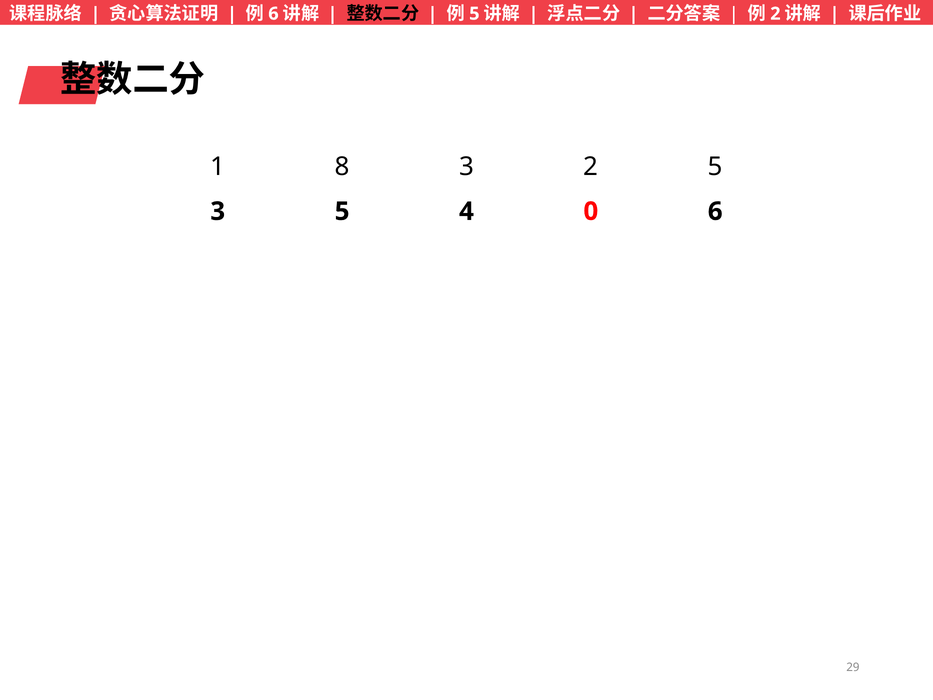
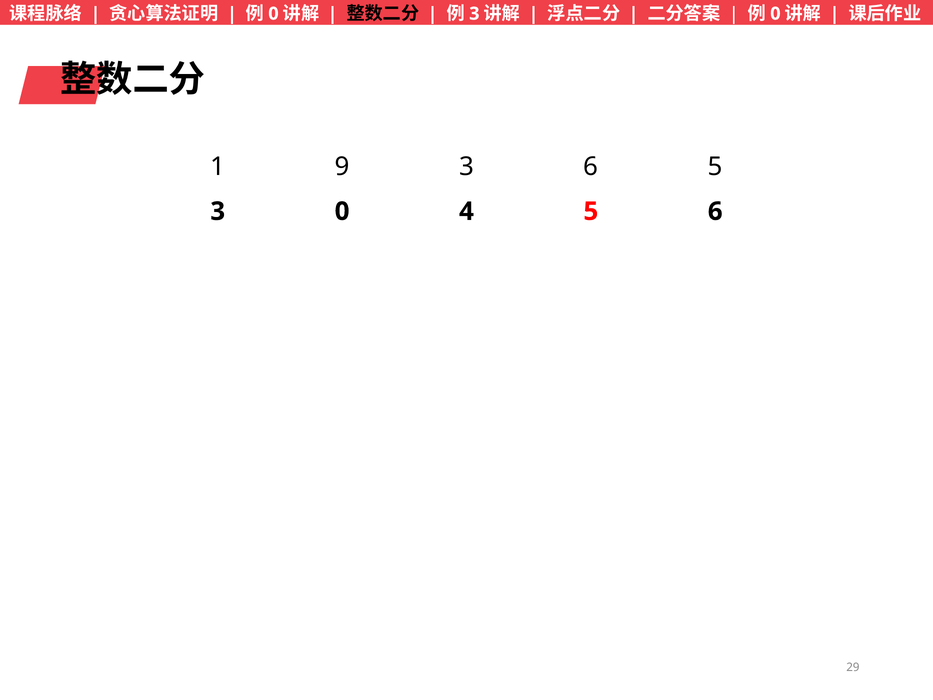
6 at (273, 14): 6 -> 0
5 at (474, 14): 5 -> 3
2 at (775, 14): 2 -> 0
8: 8 -> 9
3 2: 2 -> 6
3 5: 5 -> 0
4 0: 0 -> 5
